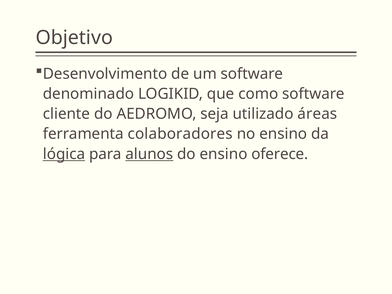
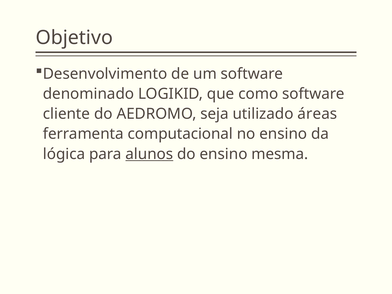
colaboradores: colaboradores -> computacional
lógica underline: present -> none
oferece: oferece -> mesma
